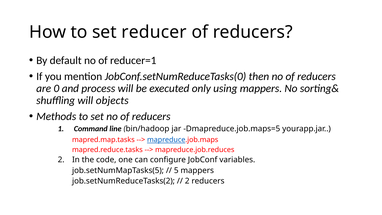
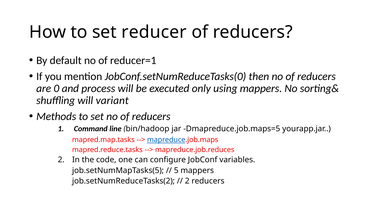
objects: objects -> variant
